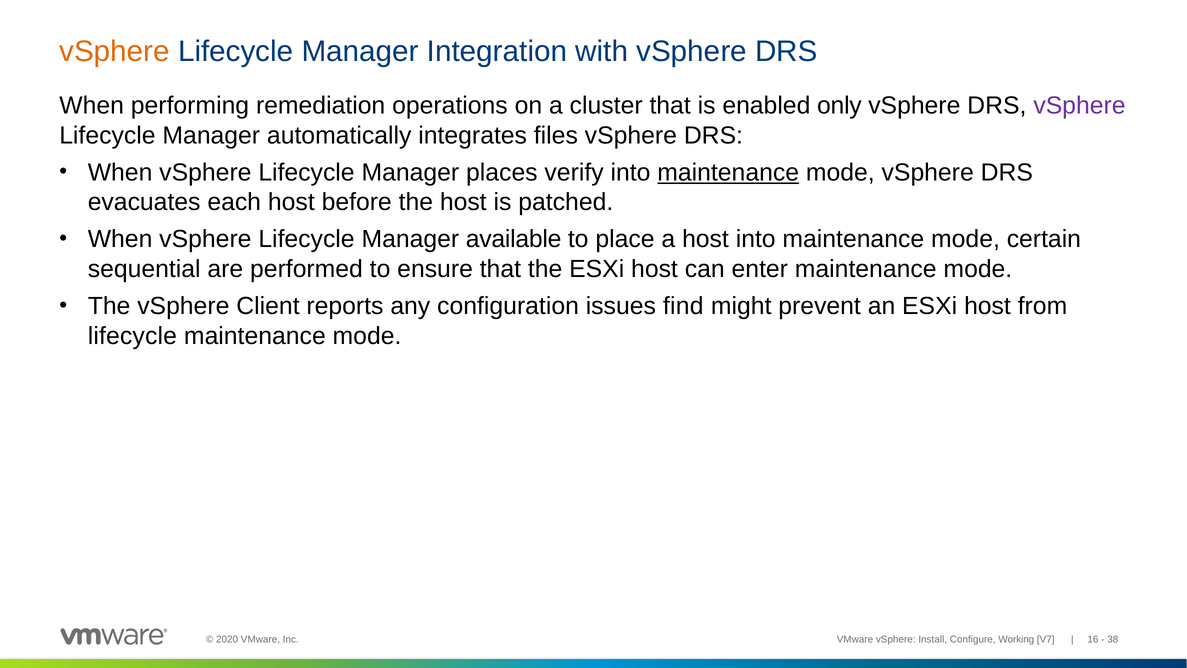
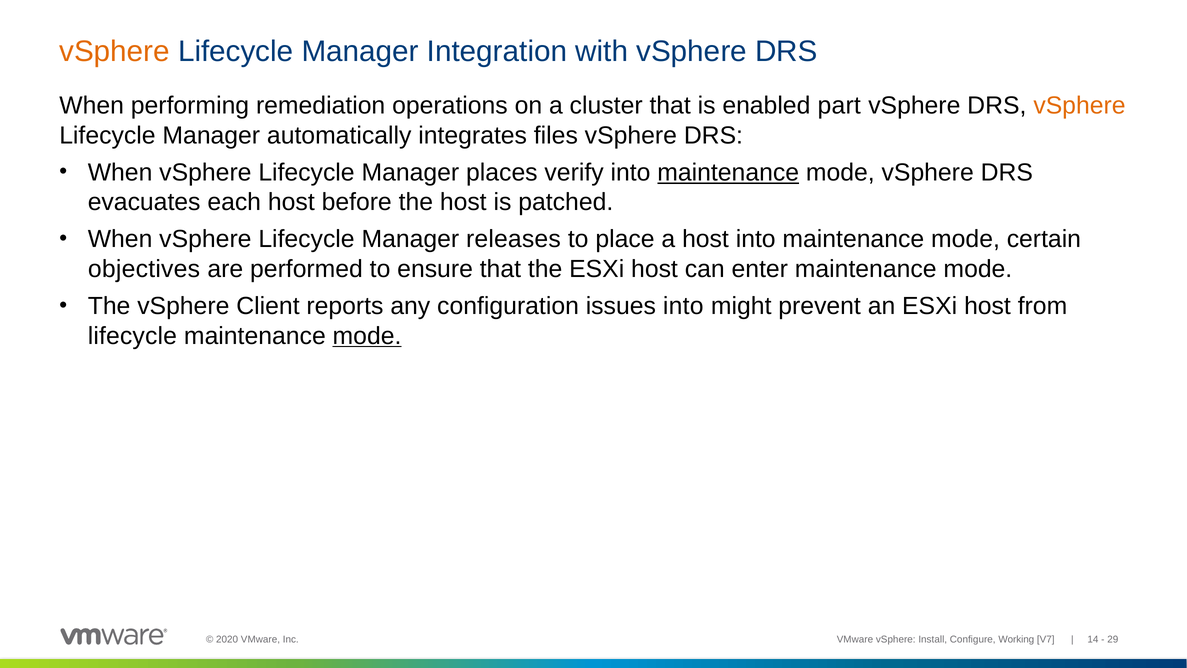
only: only -> part
vSphere at (1079, 106) colour: purple -> orange
available: available -> releases
sequential: sequential -> objectives
issues find: find -> into
mode at (367, 336) underline: none -> present
16: 16 -> 14
38: 38 -> 29
